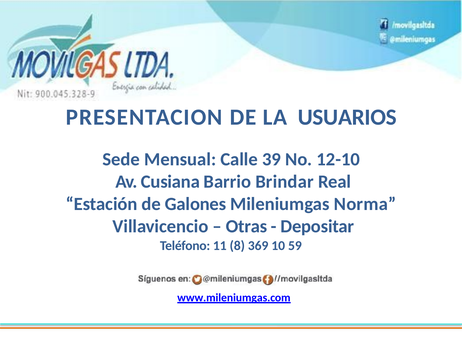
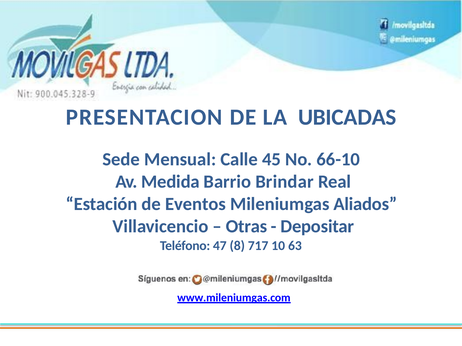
USUARIOS: USUARIOS -> UBICADAS
39: 39 -> 45
12-10: 12-10 -> 66-10
Cusiana: Cusiana -> Medida
Galones: Galones -> Eventos
Norma: Norma -> Aliados
11: 11 -> 47
369: 369 -> 717
59: 59 -> 63
